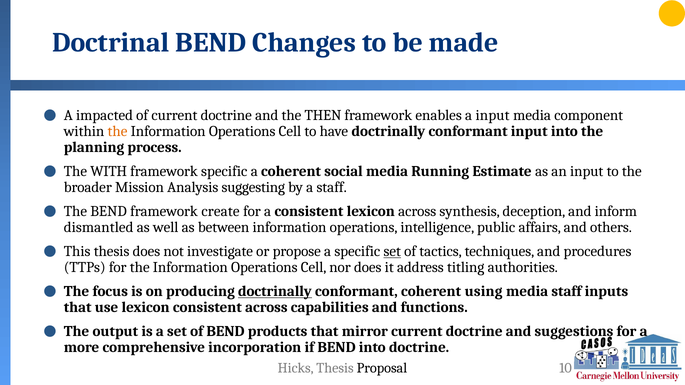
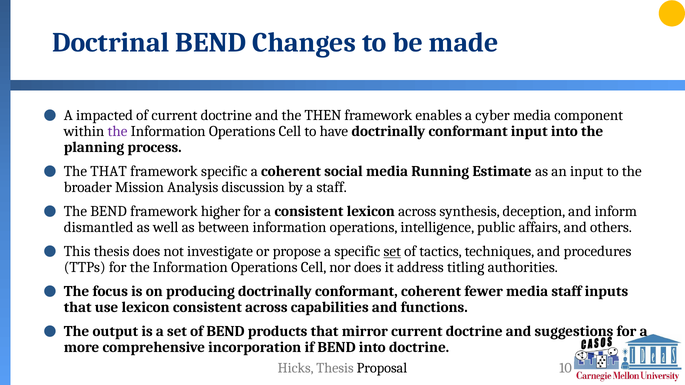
a input: input -> cyber
the at (117, 131) colour: orange -> purple
The WITH: WITH -> THAT
suggesting: suggesting -> discussion
create: create -> higher
doctrinally at (275, 292) underline: present -> none
using: using -> fewer
